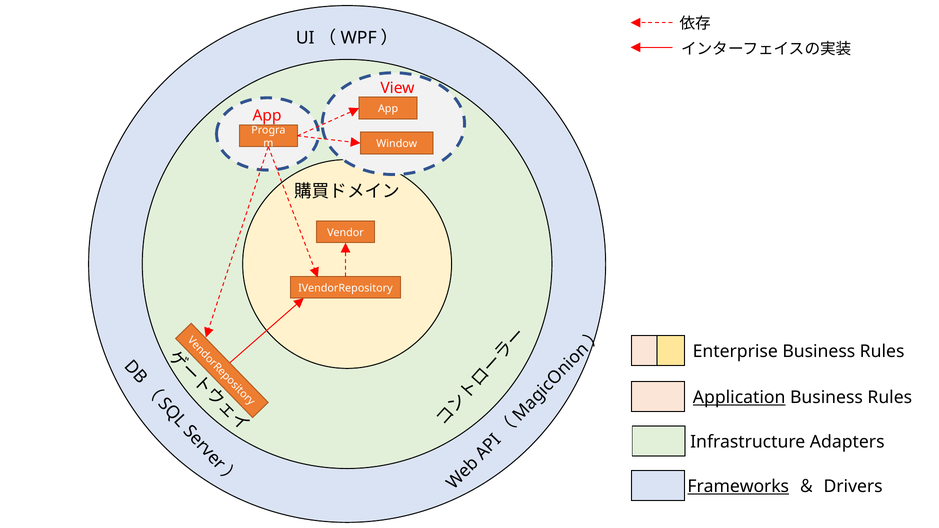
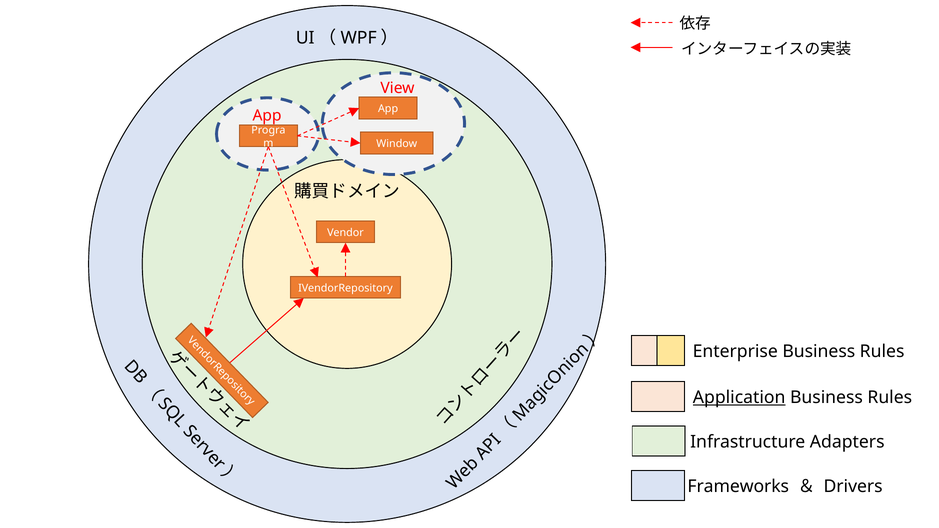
Frameworks underline: present -> none
